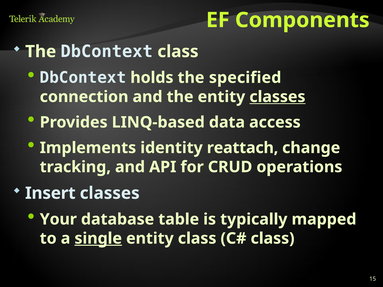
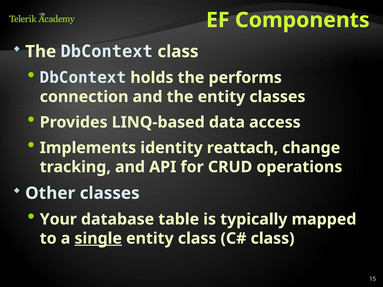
specified: specified -> performs
classes at (277, 97) underline: present -> none
Insert: Insert -> Other
